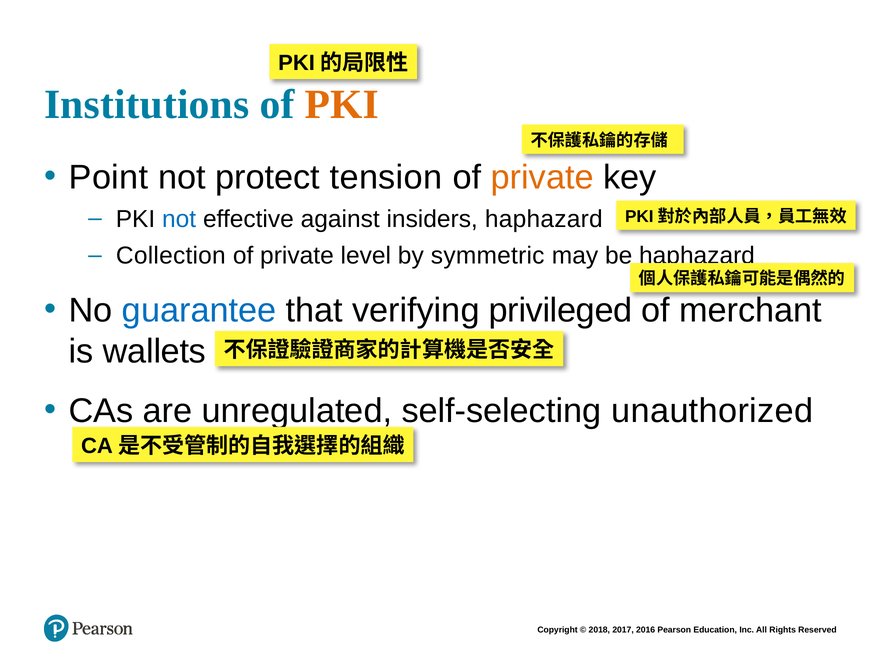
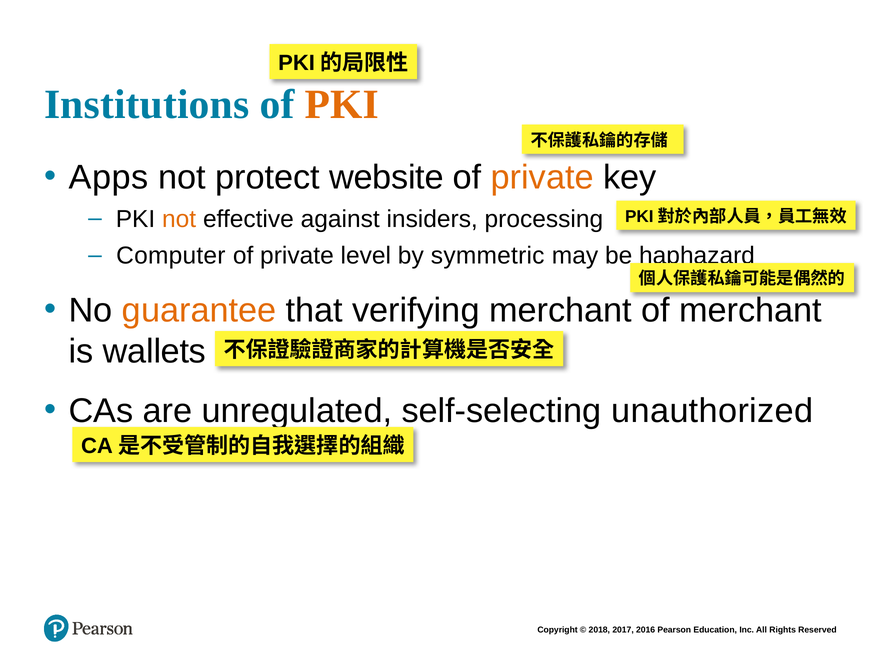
Point: Point -> Apps
tension: tension -> website
not at (179, 219) colour: blue -> orange
insiders haphazard: haphazard -> processing
Collection: Collection -> Computer
guarantee colour: blue -> orange
verifying privileged: privileged -> merchant
